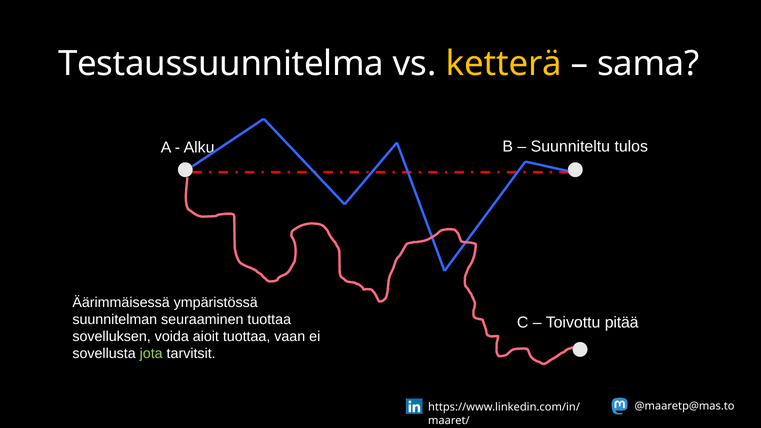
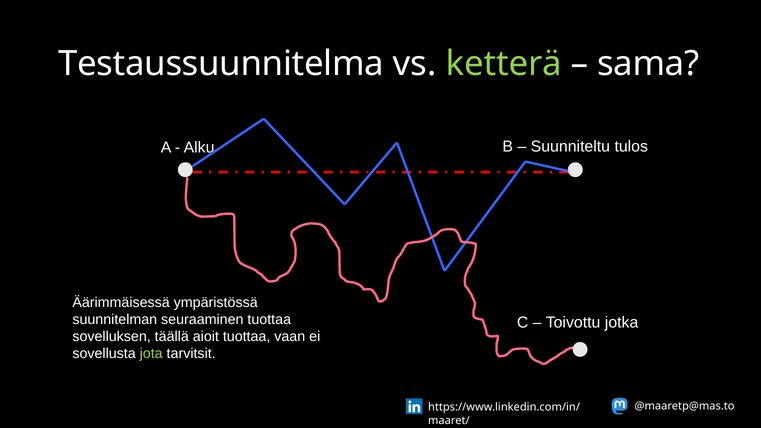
ketterä colour: yellow -> light green
pitää: pitää -> jotka
voida: voida -> täällä
